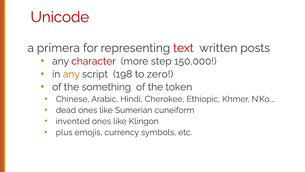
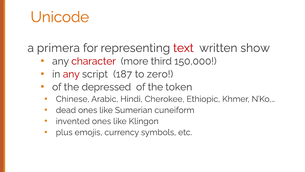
Unicode colour: red -> orange
posts: posts -> show
step: step -> third
any at (71, 74) colour: orange -> red
198: 198 -> 187
something: something -> depressed
